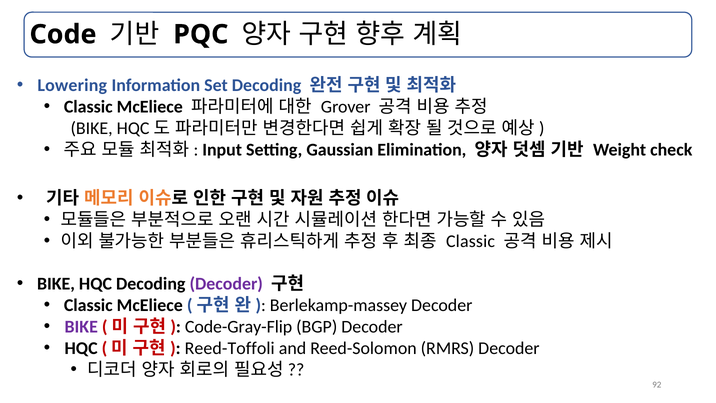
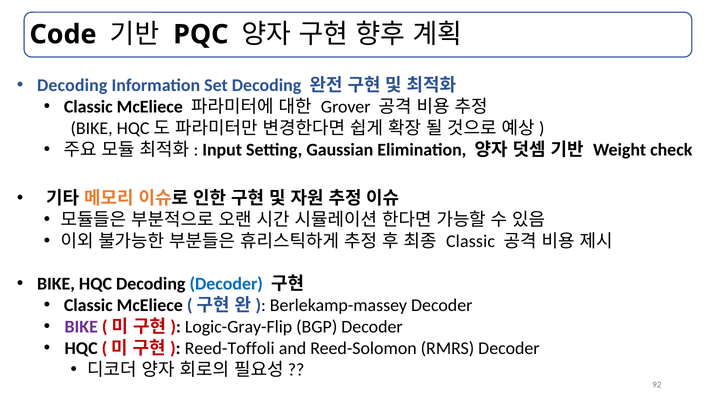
Lowering at (72, 85): Lowering -> Decoding
Decoder at (226, 284) colour: purple -> blue
Code-Gray-Flip: Code-Gray-Flip -> Logic-Gray-Flip
